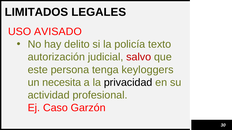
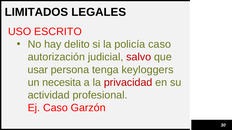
AVISADO: AVISADO -> ESCRITO
policía texto: texto -> caso
este: este -> usar
privacidad colour: black -> red
